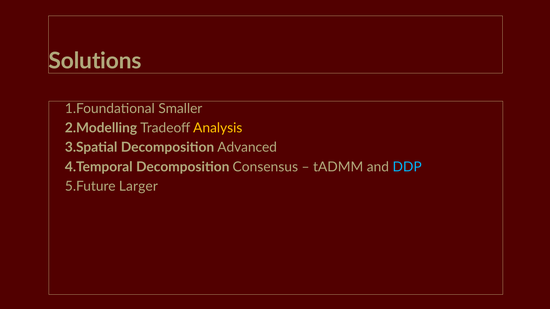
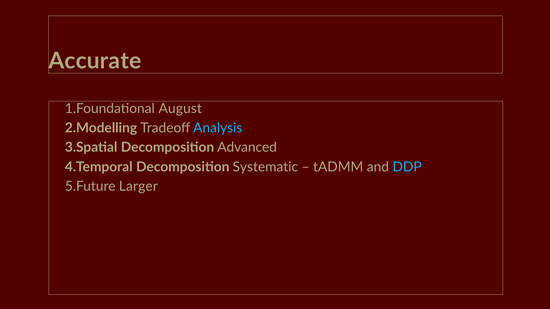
Solutions: Solutions -> Accurate
Smaller: Smaller -> August
Analysis colour: yellow -> light blue
Consensus: Consensus -> Systematic
